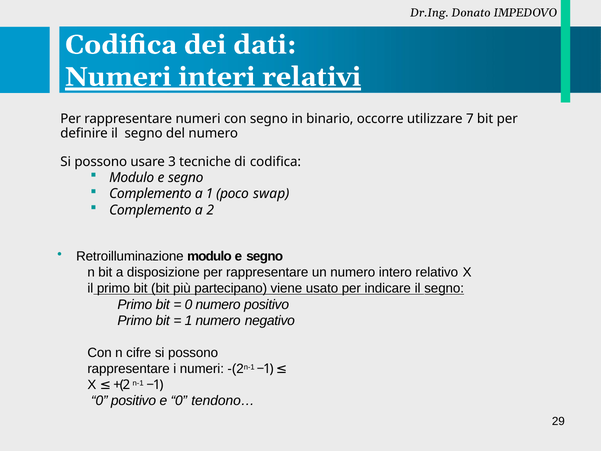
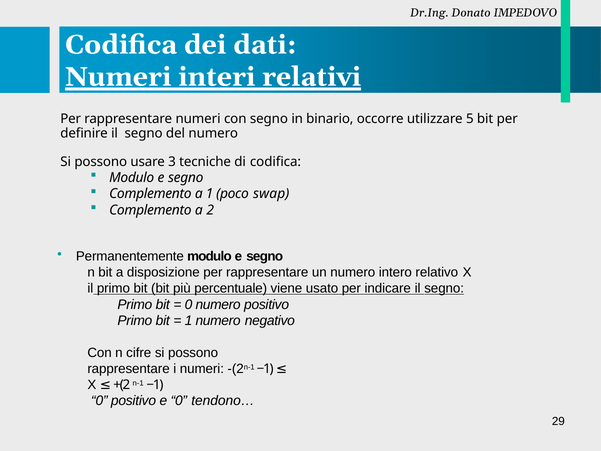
7: 7 -> 5
Retroilluminazione: Retroilluminazione -> Permanentemente
partecipano: partecipano -> percentuale
